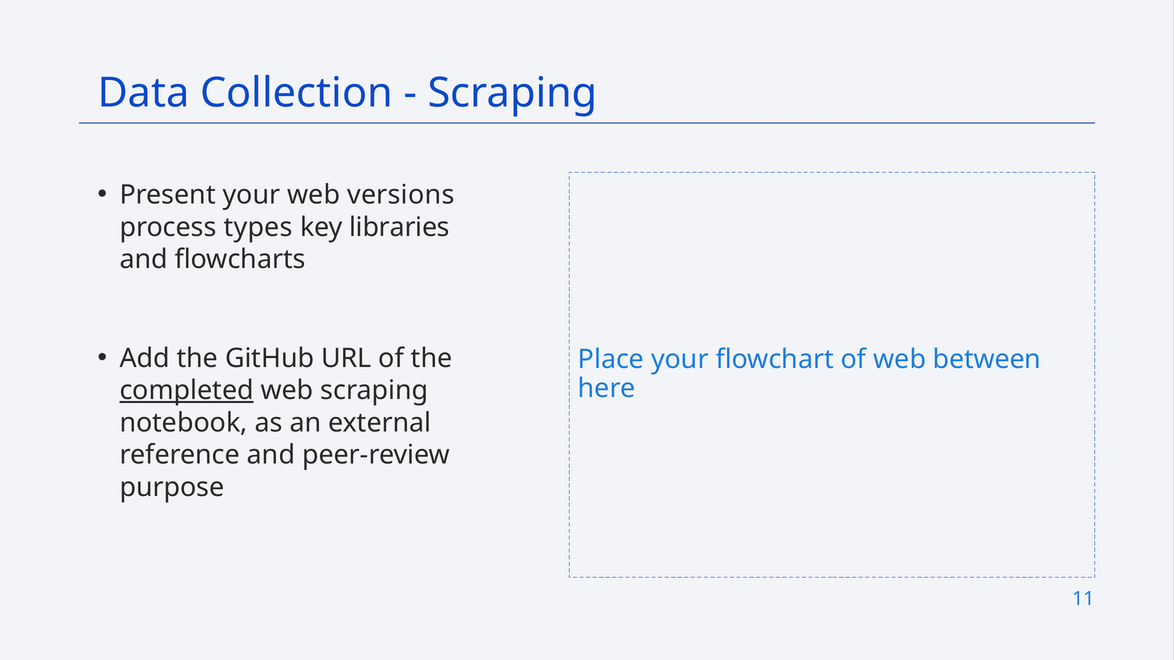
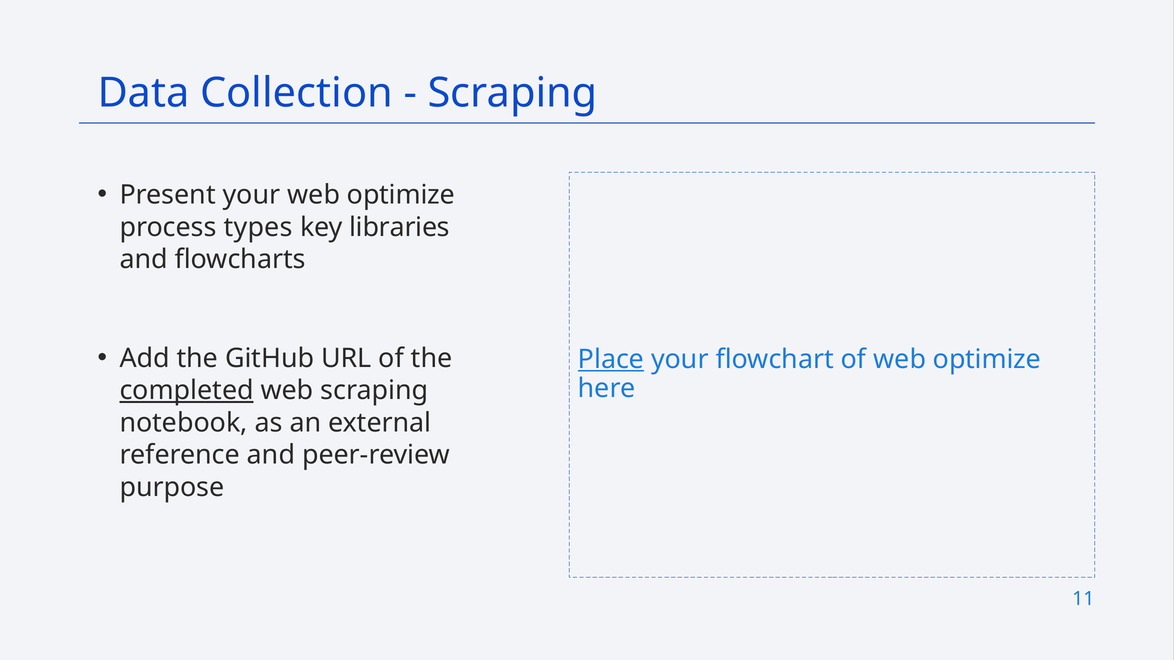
your web versions: versions -> optimize
Place underline: none -> present
of web between: between -> optimize
